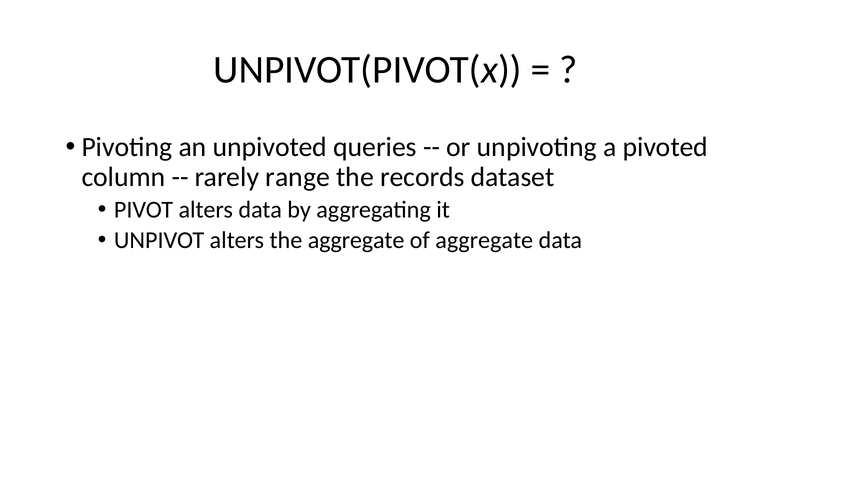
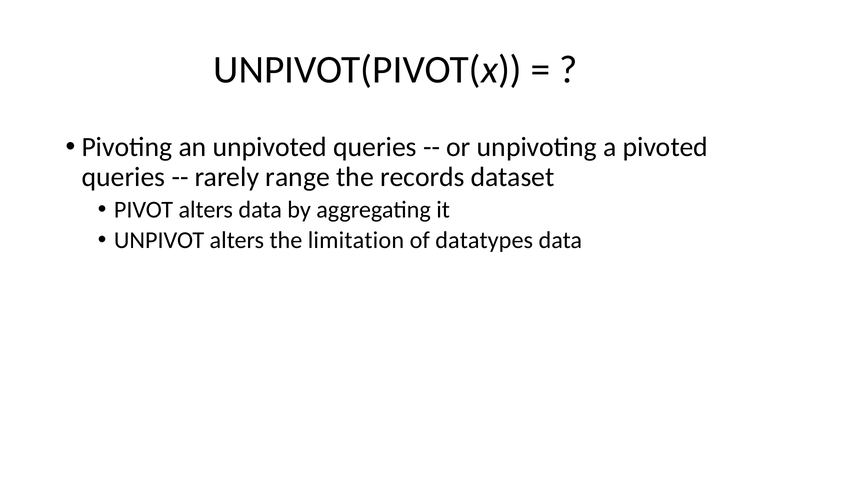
column at (124, 177): column -> queries
the aggregate: aggregate -> limitation
of aggregate: aggregate -> datatypes
